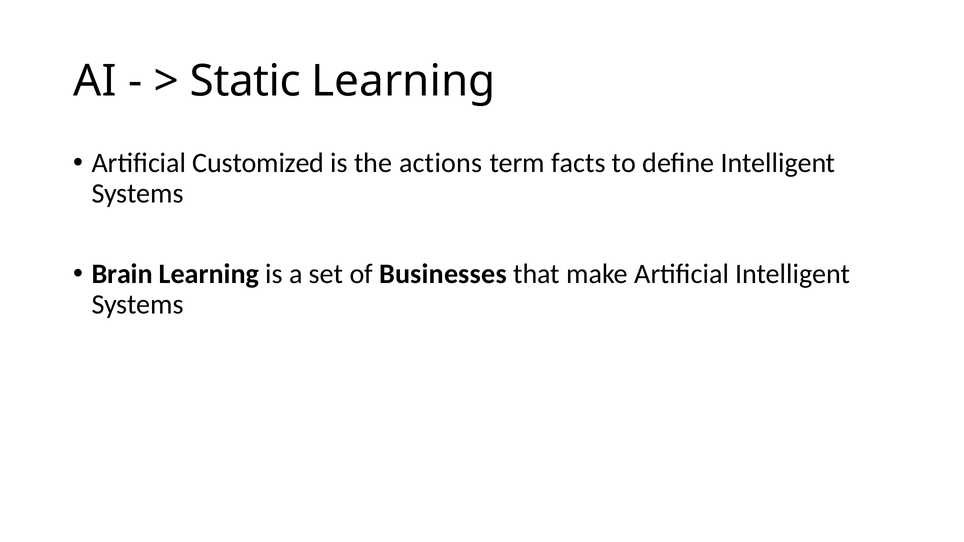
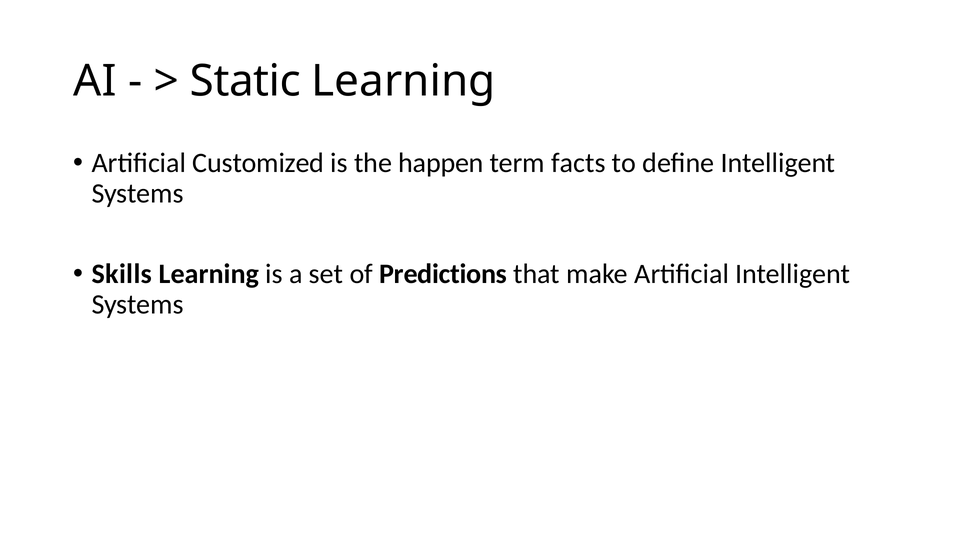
actions: actions -> happen
Brain: Brain -> Skills
Businesses: Businesses -> Predictions
